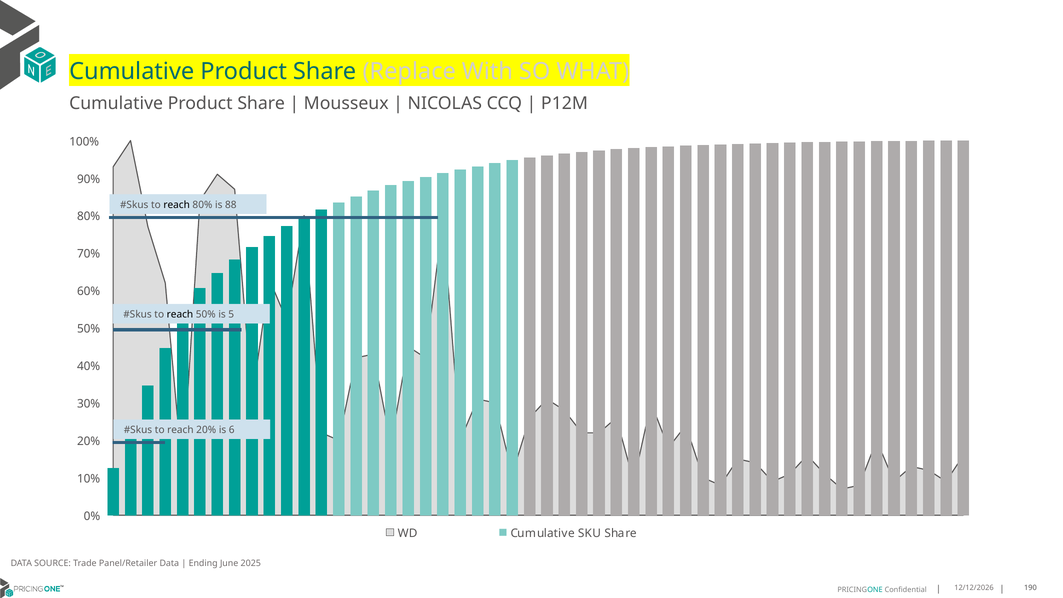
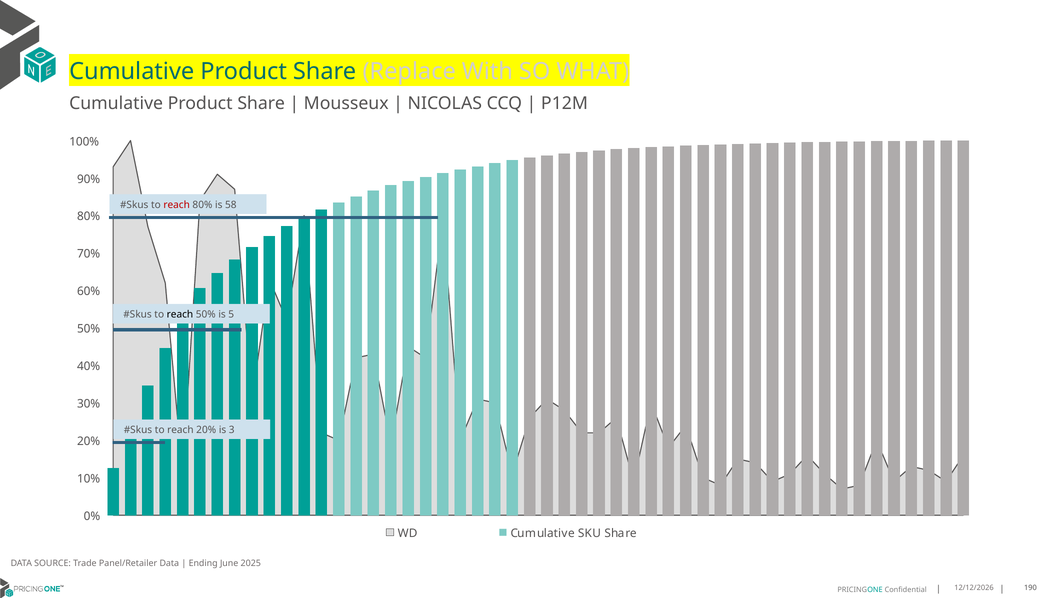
reach at (177, 205) colour: black -> red
88: 88 -> 58
6: 6 -> 3
